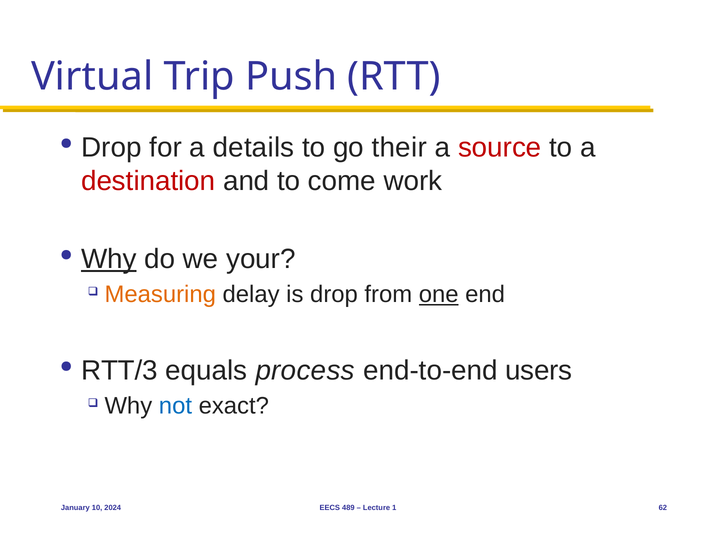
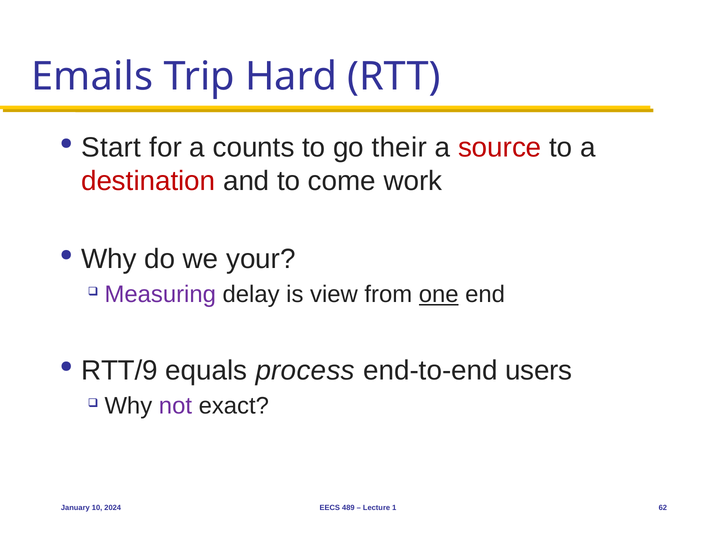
Virtual: Virtual -> Emails
Push: Push -> Hard
Drop at (111, 148): Drop -> Start
details: details -> counts
Why at (109, 259) underline: present -> none
Measuring colour: orange -> purple
is drop: drop -> view
RTT/3: RTT/3 -> RTT/9
not colour: blue -> purple
